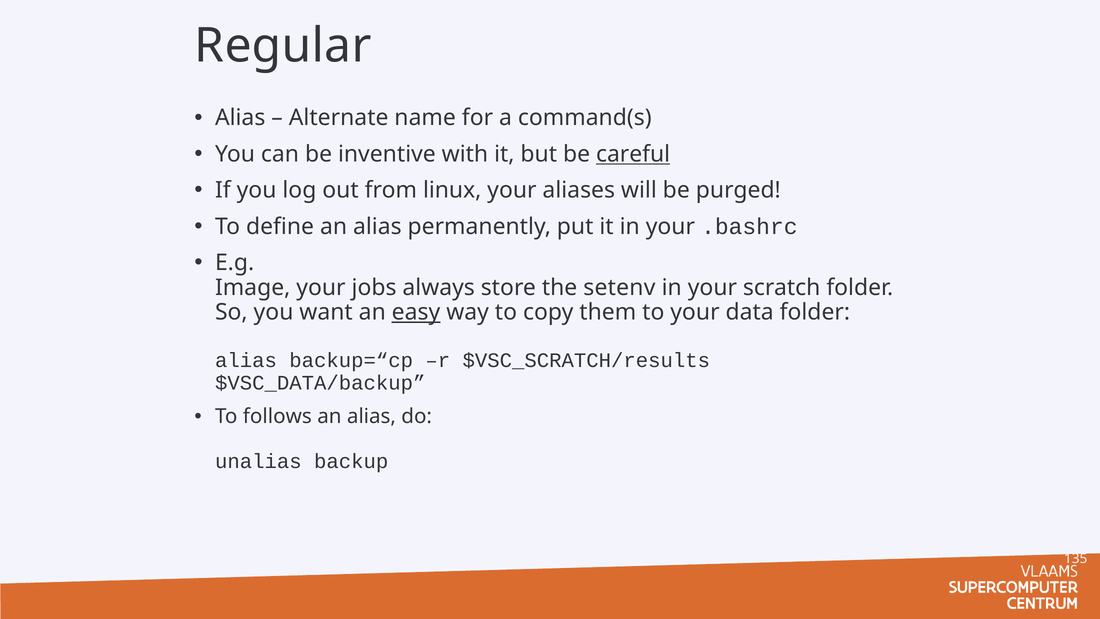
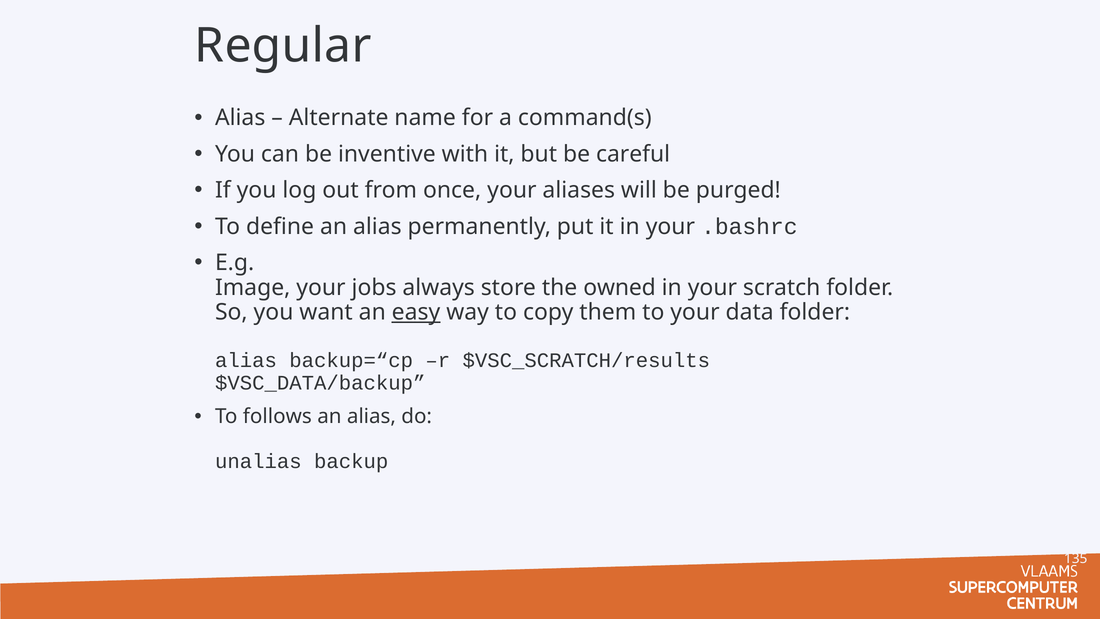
careful underline: present -> none
linux: linux -> once
setenv: setenv -> owned
